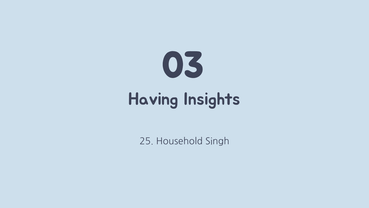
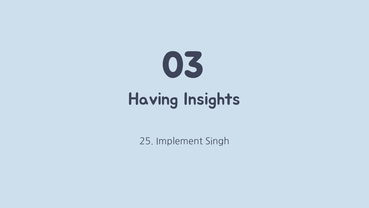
Household: Household -> Implement
